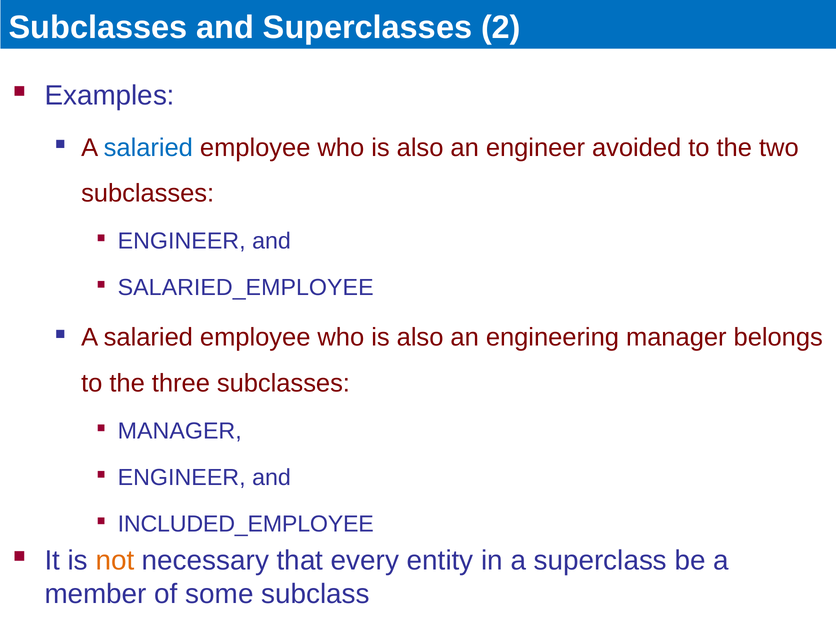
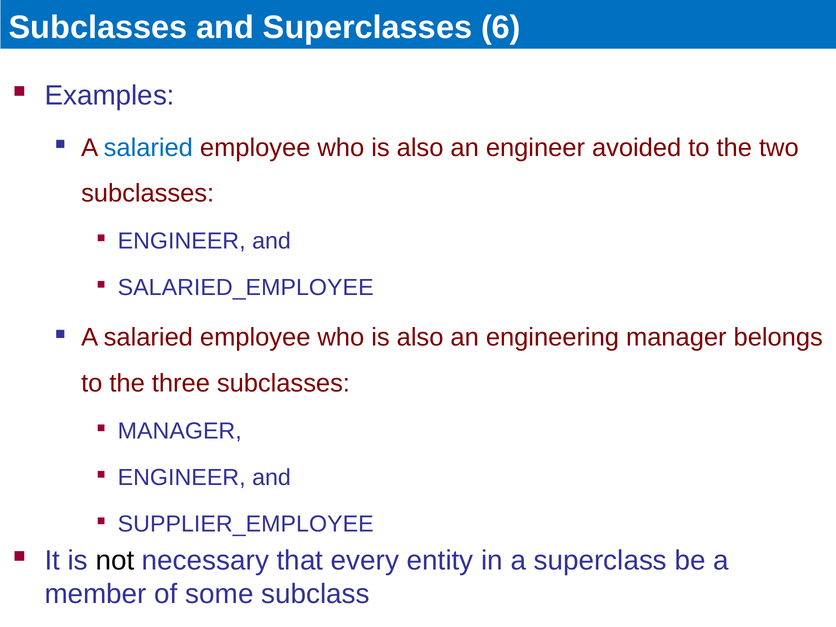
2: 2 -> 6
INCLUDED_EMPLOYEE: INCLUDED_EMPLOYEE -> SUPPLIER_EMPLOYEE
not colour: orange -> black
